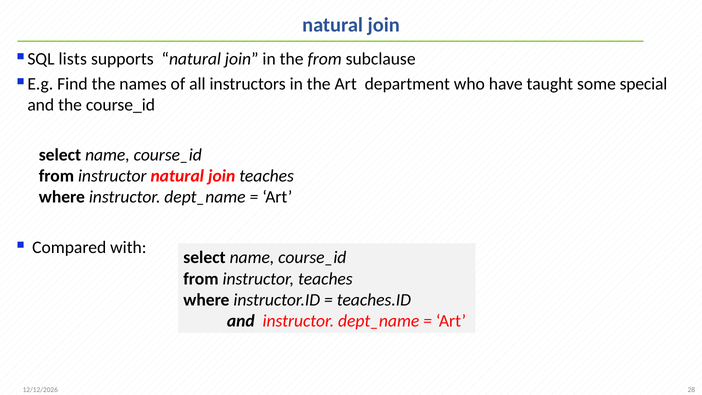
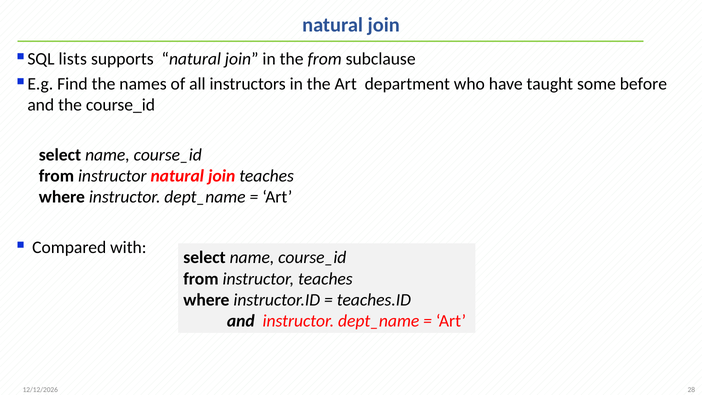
special: special -> before
